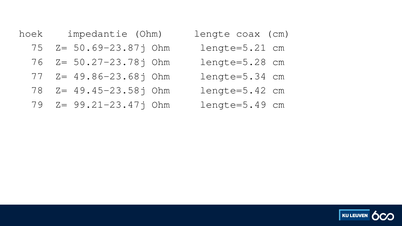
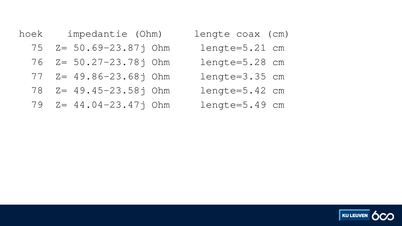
lengte=5.34: lengte=5.34 -> lengte=3.35
99.21-23.47j: 99.21-23.47j -> 44.04-23.47j
